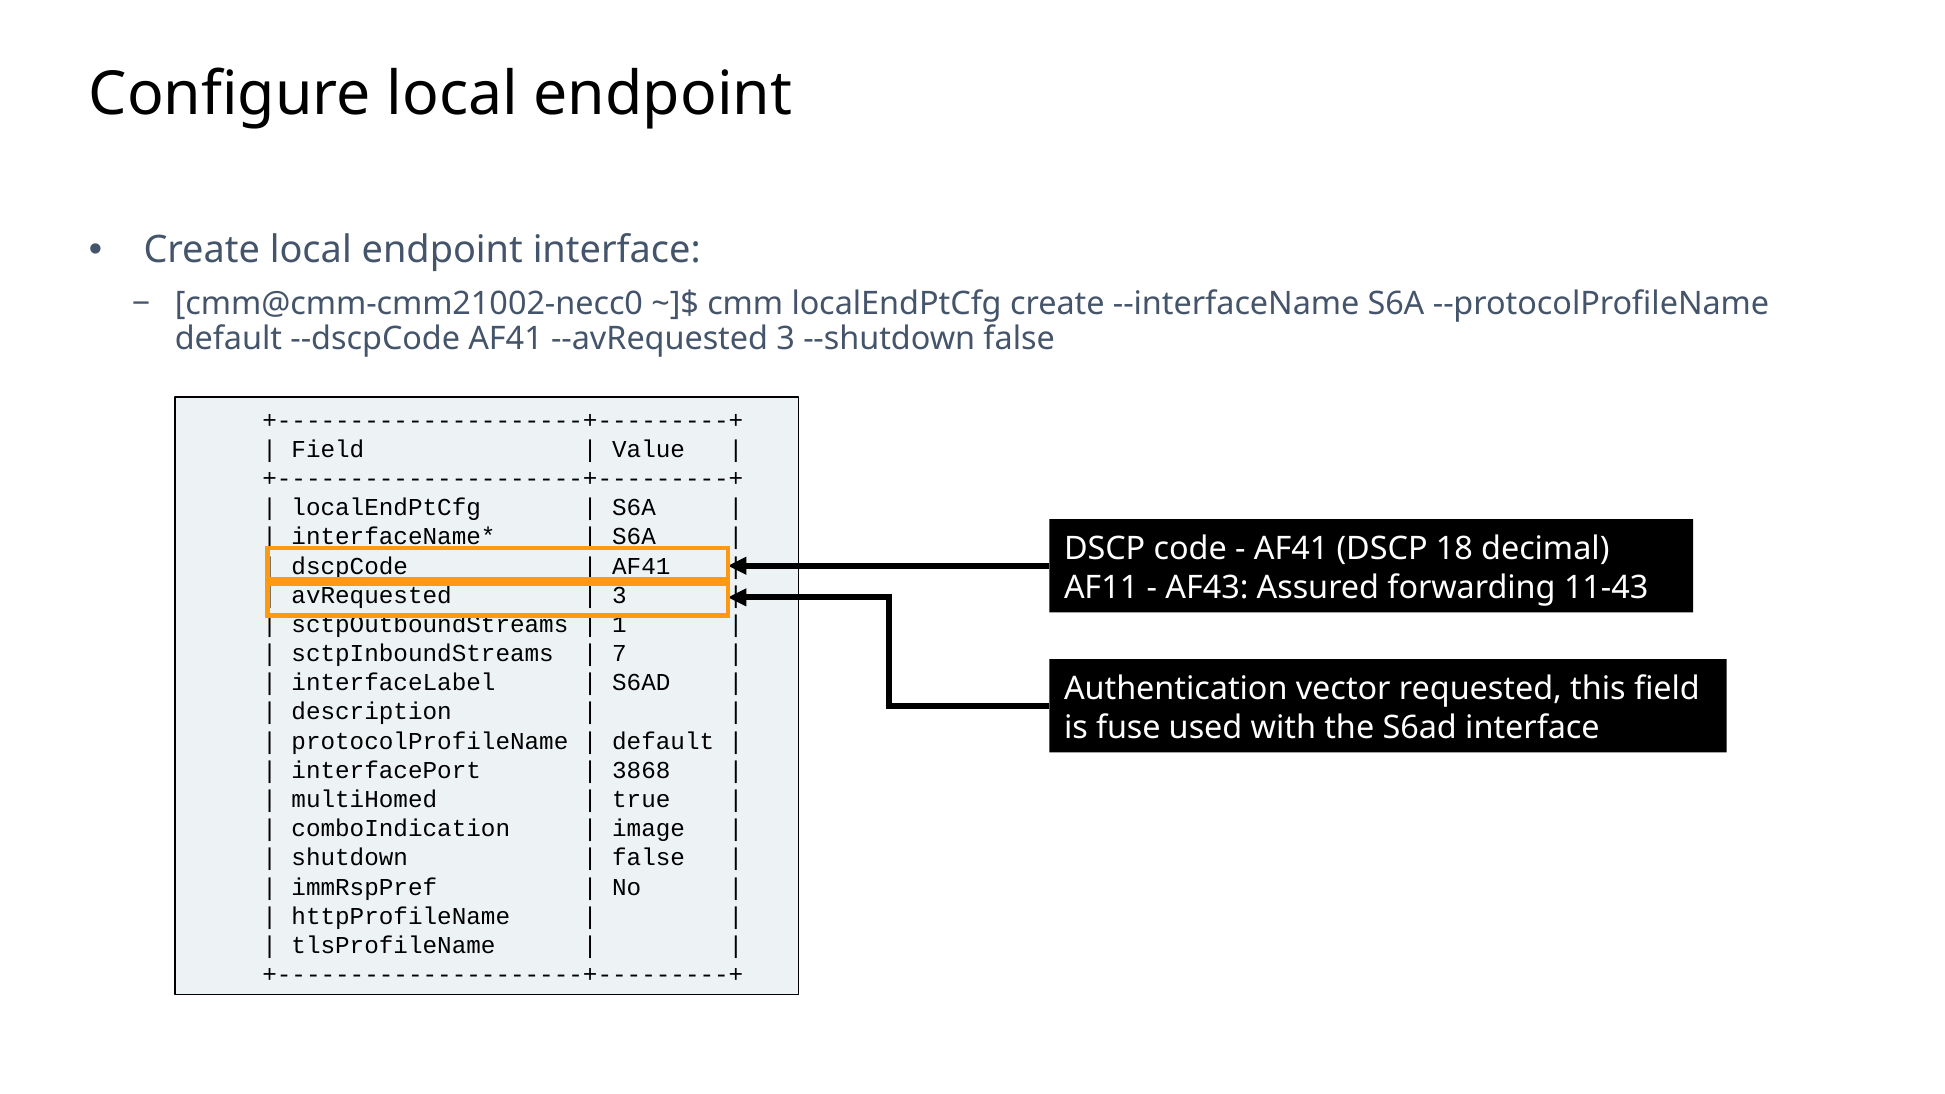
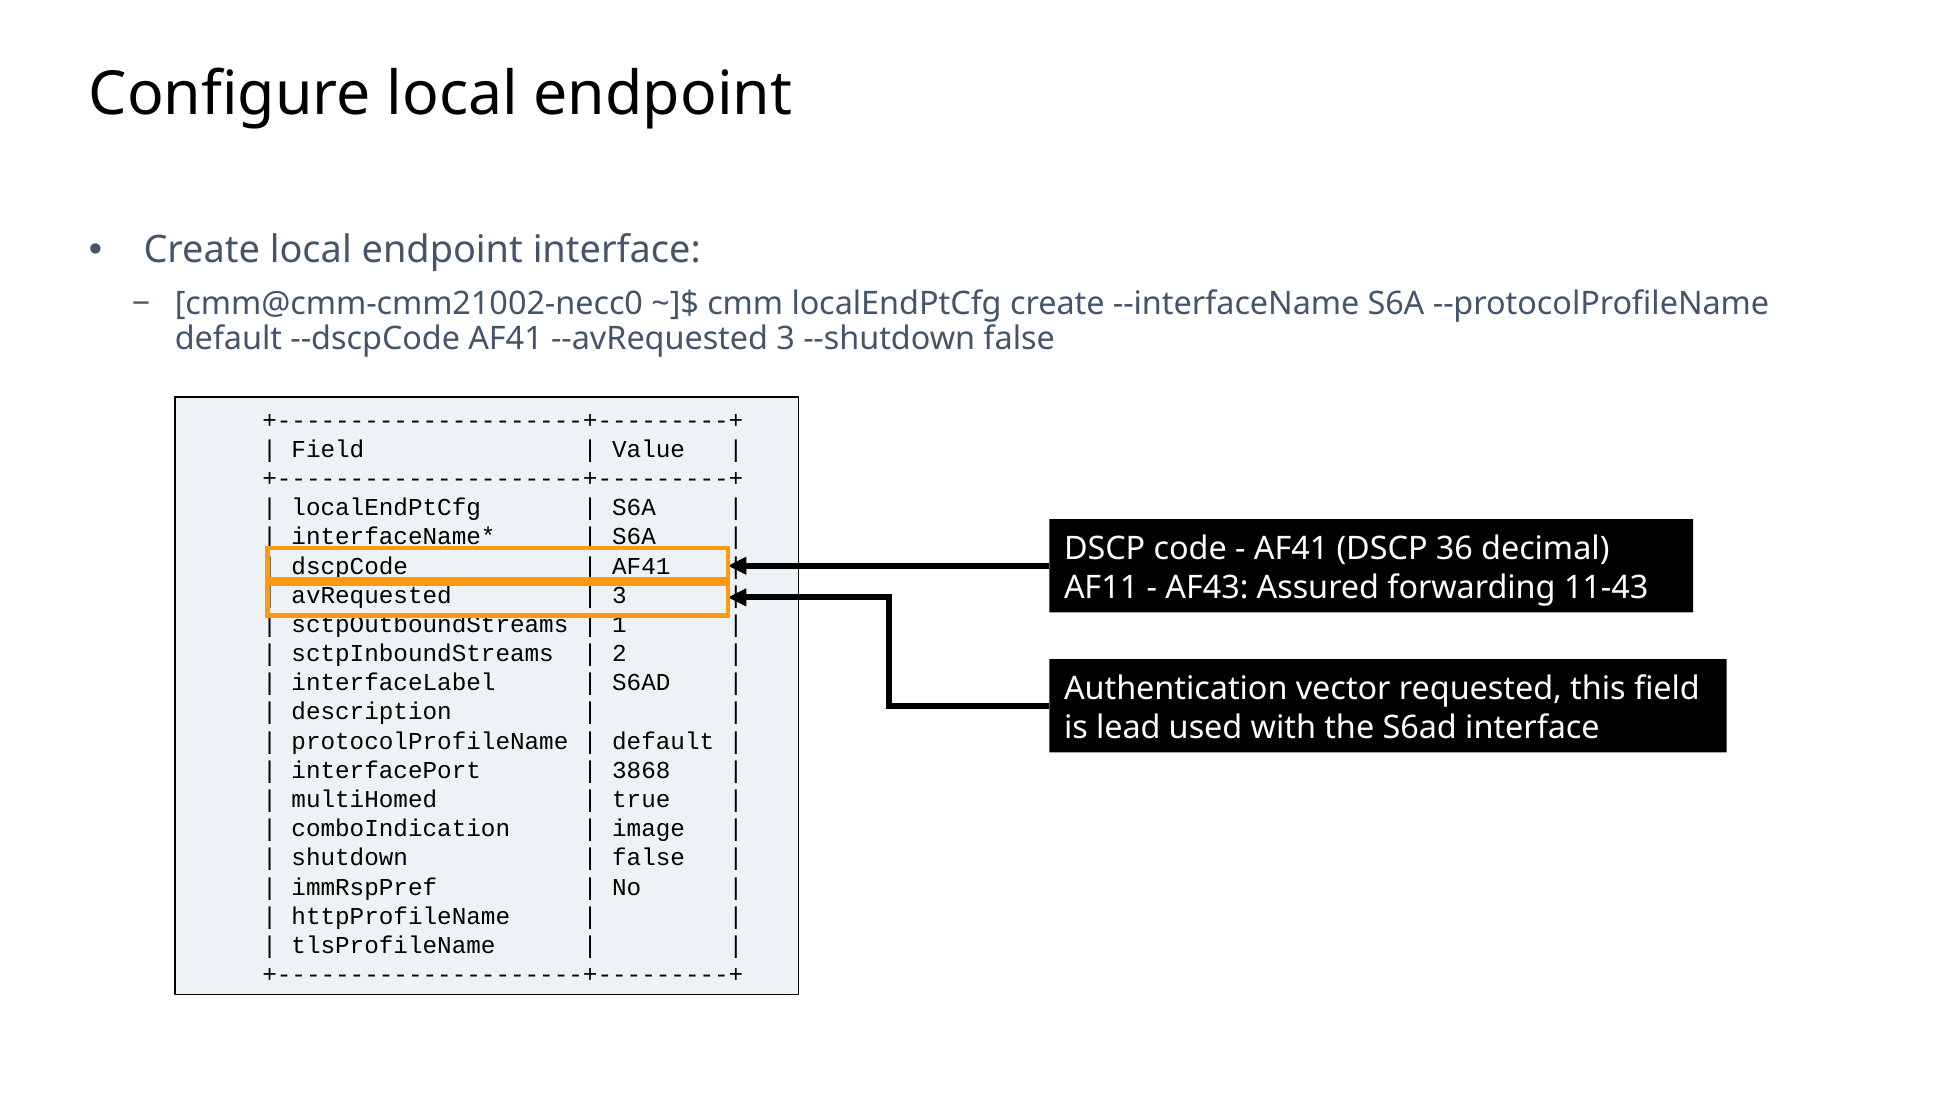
18: 18 -> 36
7: 7 -> 2
fuse: fuse -> lead
